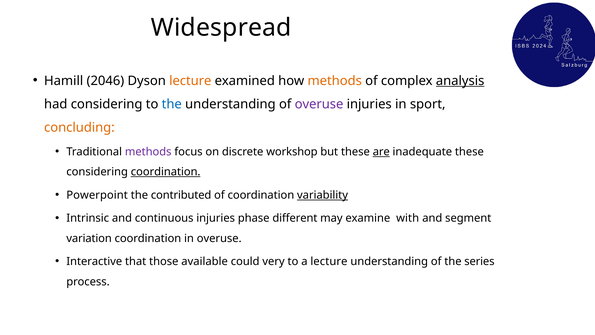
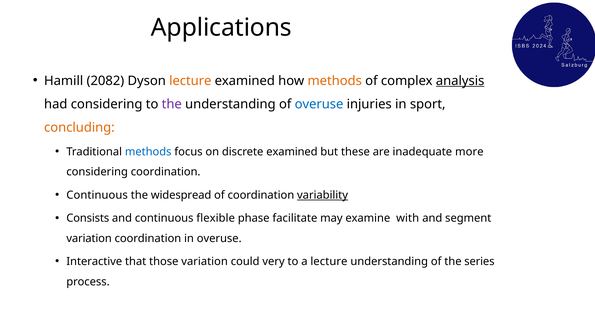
Widespread: Widespread -> Applications
2046: 2046 -> 2082
the at (172, 104) colour: blue -> purple
overuse at (319, 104) colour: purple -> blue
methods at (148, 152) colour: purple -> blue
discrete workshop: workshop -> examined
are underline: present -> none
inadequate these: these -> more
coordination at (166, 172) underline: present -> none
Powerpoint at (97, 195): Powerpoint -> Continuous
contributed: contributed -> widespread
Intrinsic: Intrinsic -> Consists
continuous injuries: injuries -> flexible
different: different -> facilitate
those available: available -> variation
